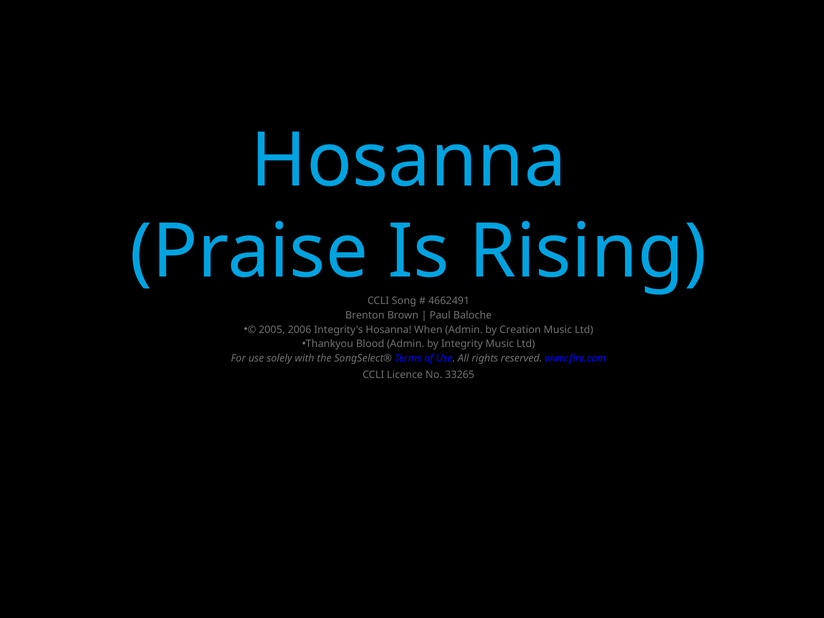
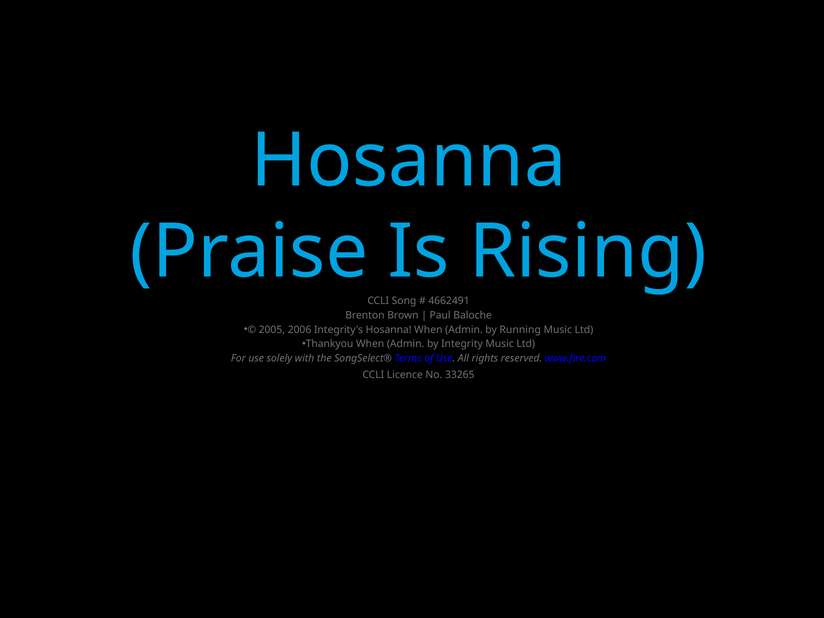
Creation: Creation -> Running
Thankyou Blood: Blood -> When
